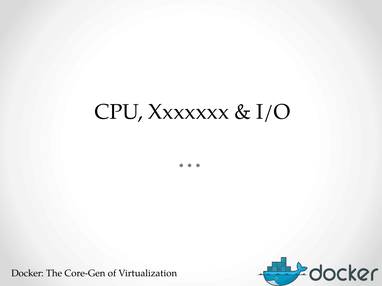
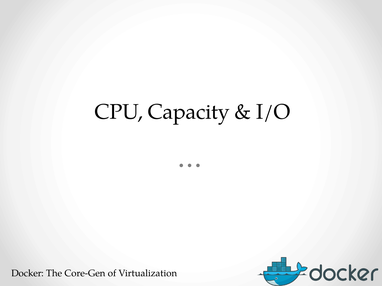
Xxxxxxx: Xxxxxxx -> Capacity
